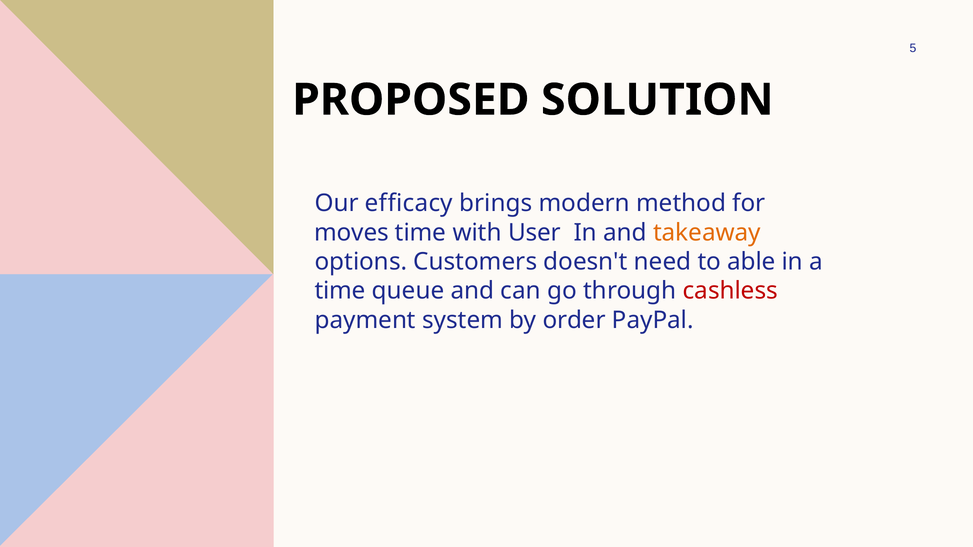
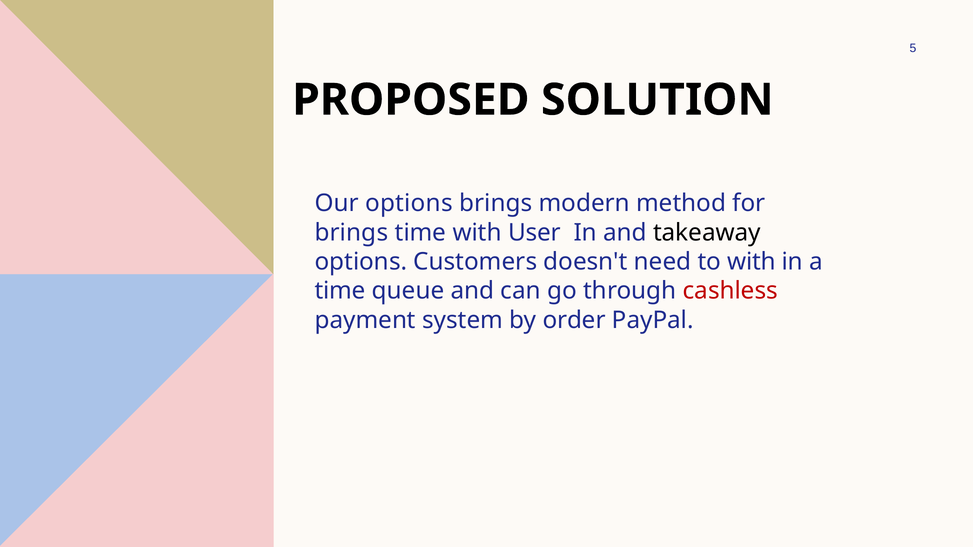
Our efficacy: efficacy -> options
moves at (352, 233): moves -> brings
takeaway colour: orange -> black
to able: able -> with
